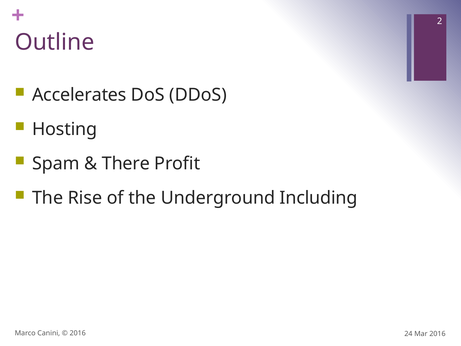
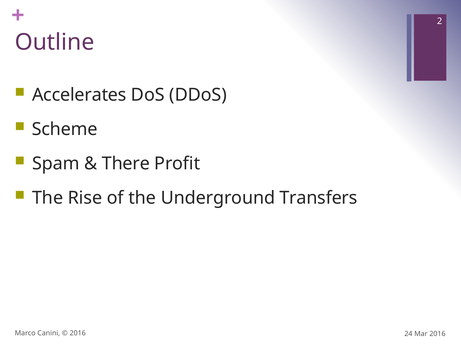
Hosting: Hosting -> Scheme
Including: Including -> Transfers
